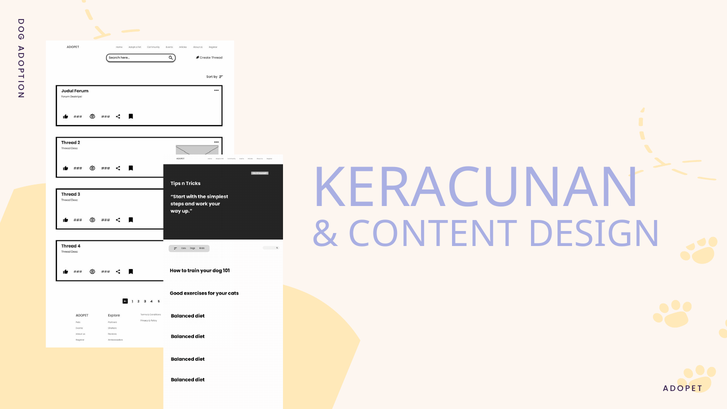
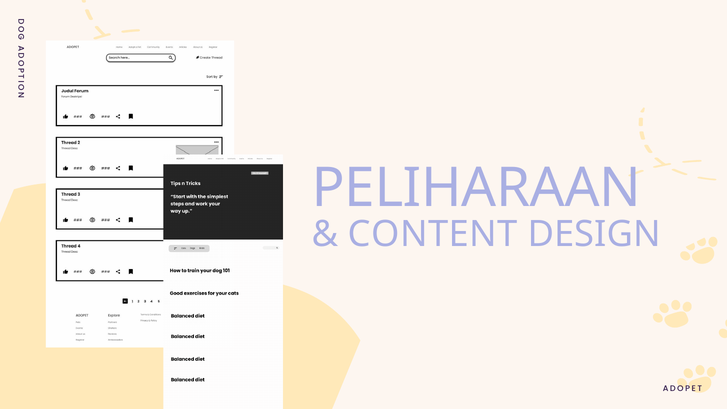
KERACUNAN: KERACUNAN -> PELIHARAAN
